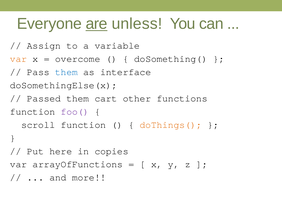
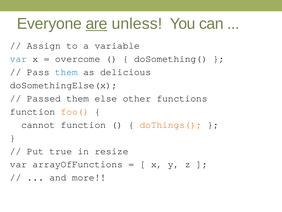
var at (18, 59) colour: orange -> blue
interface: interface -> delicious
cart: cart -> else
foo( colour: purple -> orange
scroll: scroll -> cannot
here: here -> true
copies: copies -> resize
